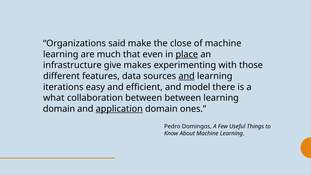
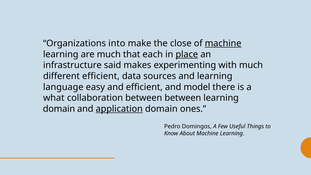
said: said -> into
machine at (223, 43) underline: none -> present
even: even -> each
give: give -> said
with those: those -> much
different features: features -> efficient
and at (187, 76) underline: present -> none
iterations: iterations -> language
